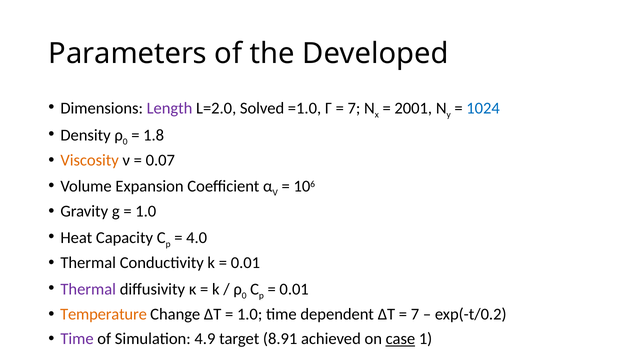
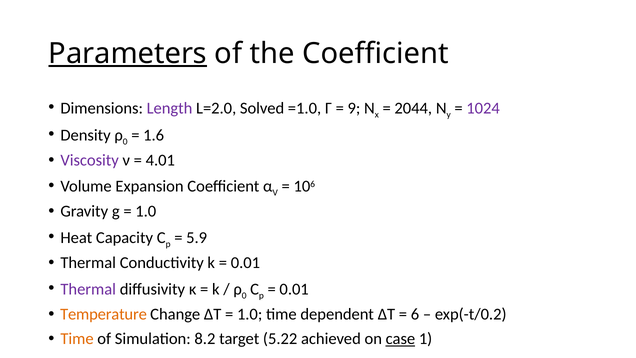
Parameters underline: none -> present
the Developed: Developed -> Coefficient
7 at (354, 108): 7 -> 9
2001: 2001 -> 2044
1024 colour: blue -> purple
1.8: 1.8 -> 1.6
Viscosity colour: orange -> purple
0.07: 0.07 -> 4.01
4.0: 4.0 -> 5.9
7 at (415, 314): 7 -> 6
Time at (77, 338) colour: purple -> orange
4.9: 4.9 -> 8.2
8.91: 8.91 -> 5.22
